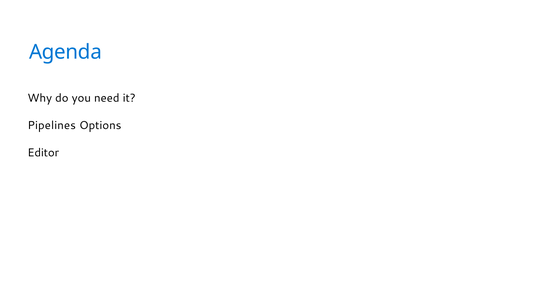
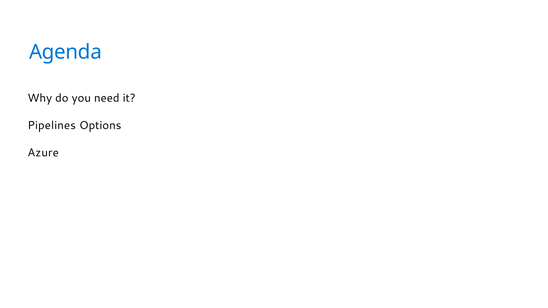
Editor: Editor -> Azure
